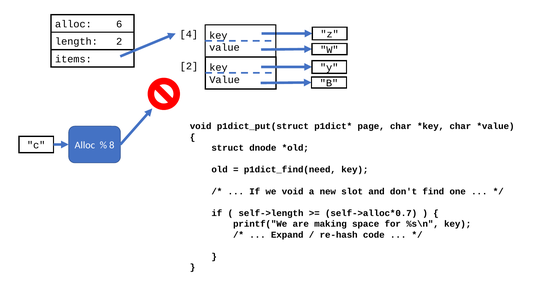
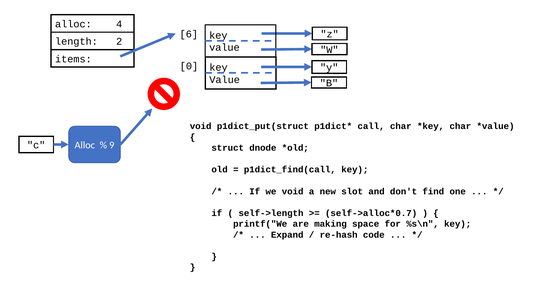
6: 6 -> 4
4: 4 -> 6
2 at (189, 66): 2 -> 0
page: page -> call
8: 8 -> 9
p1dict_find(need: p1dict_find(need -> p1dict_find(call
